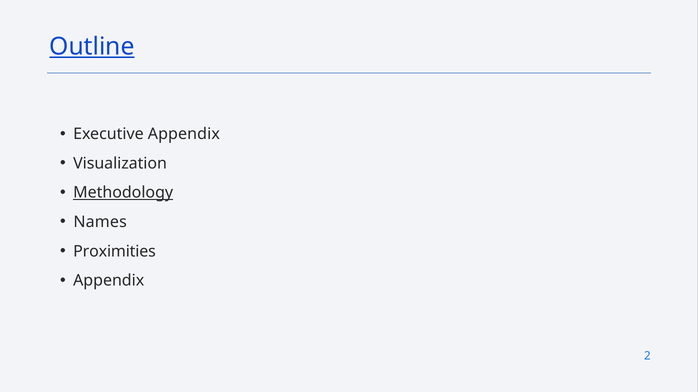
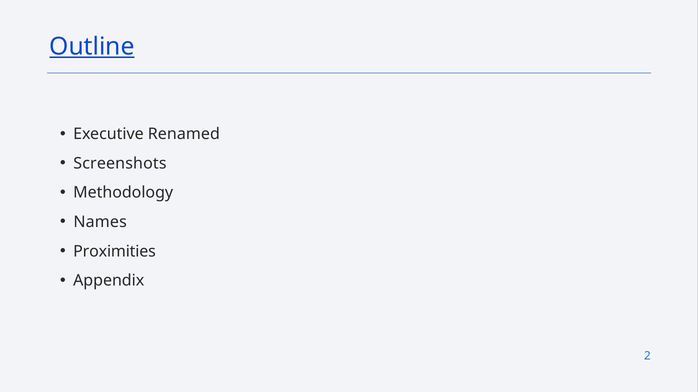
Executive Appendix: Appendix -> Renamed
Visualization: Visualization -> Screenshots
Methodology underline: present -> none
